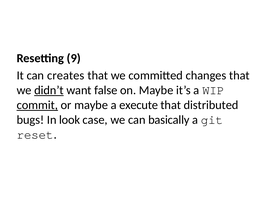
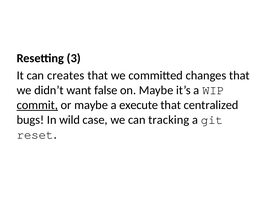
9: 9 -> 3
didn’t underline: present -> none
distributed: distributed -> centralized
look: look -> wild
basically: basically -> tracking
